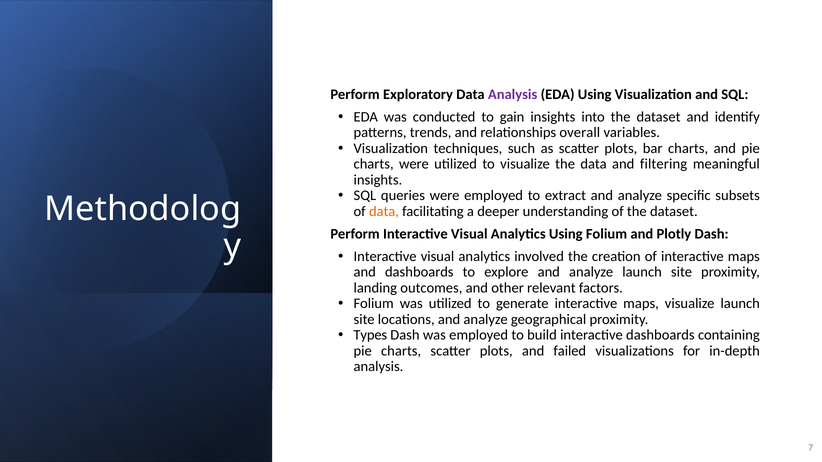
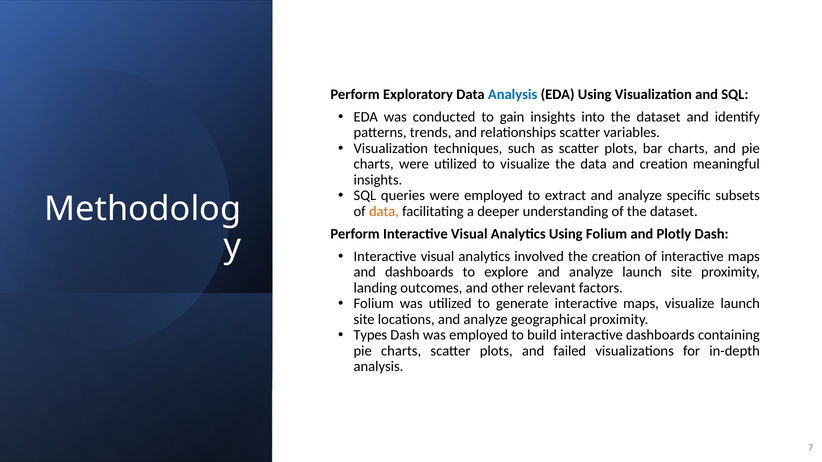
Analysis at (513, 94) colour: purple -> blue
relationships overall: overall -> scatter
and filtering: filtering -> creation
